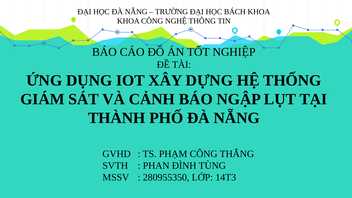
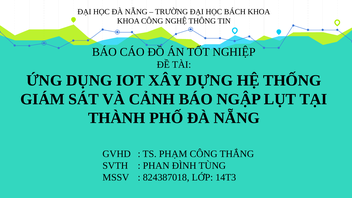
280955350: 280955350 -> 824387018
